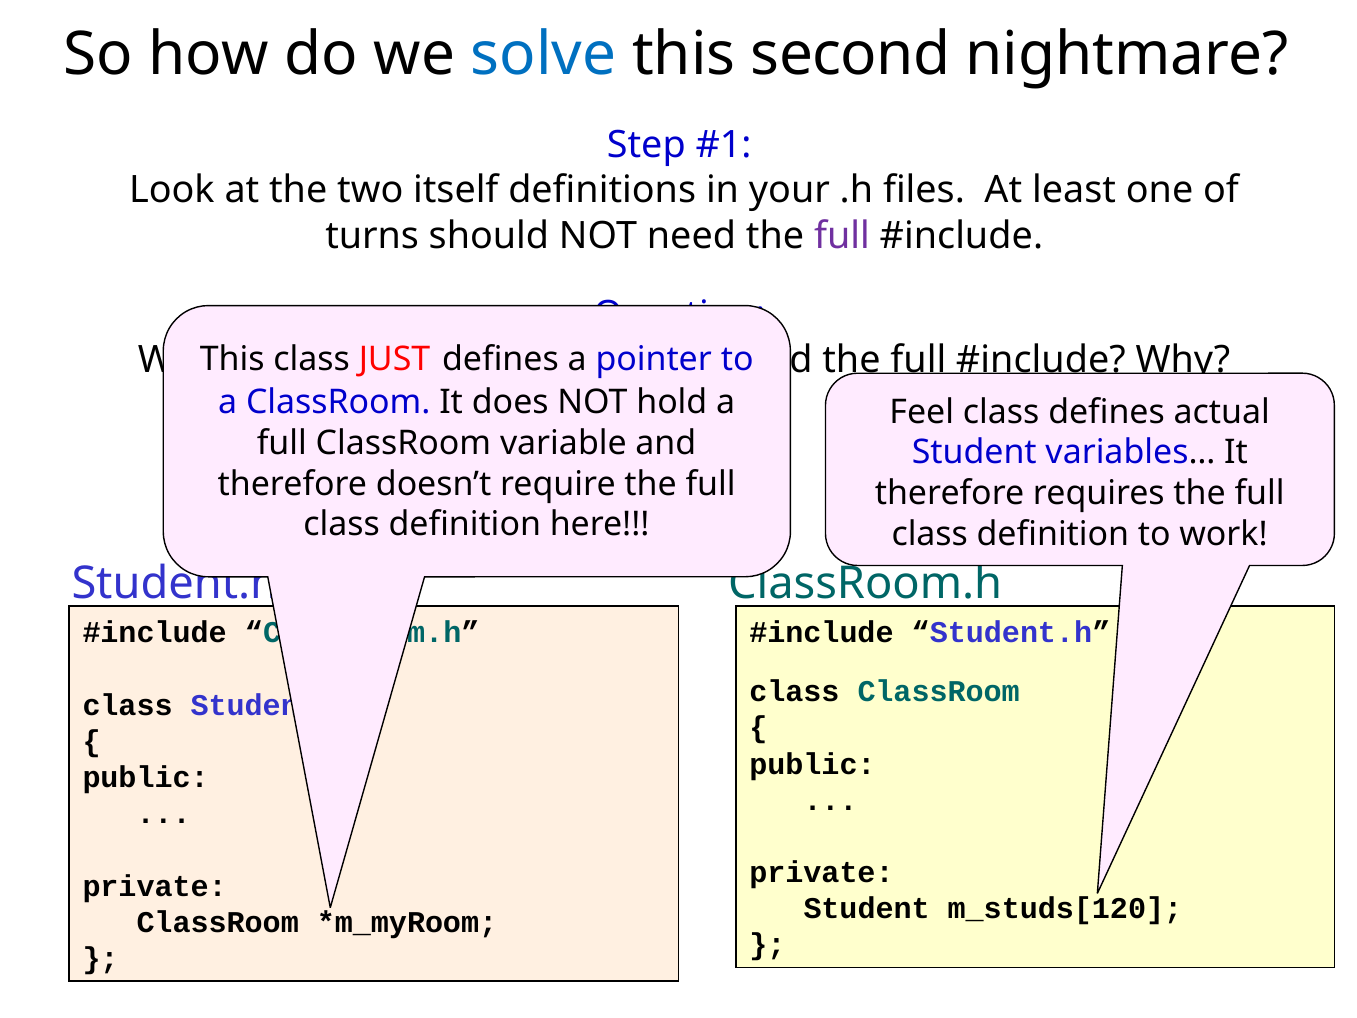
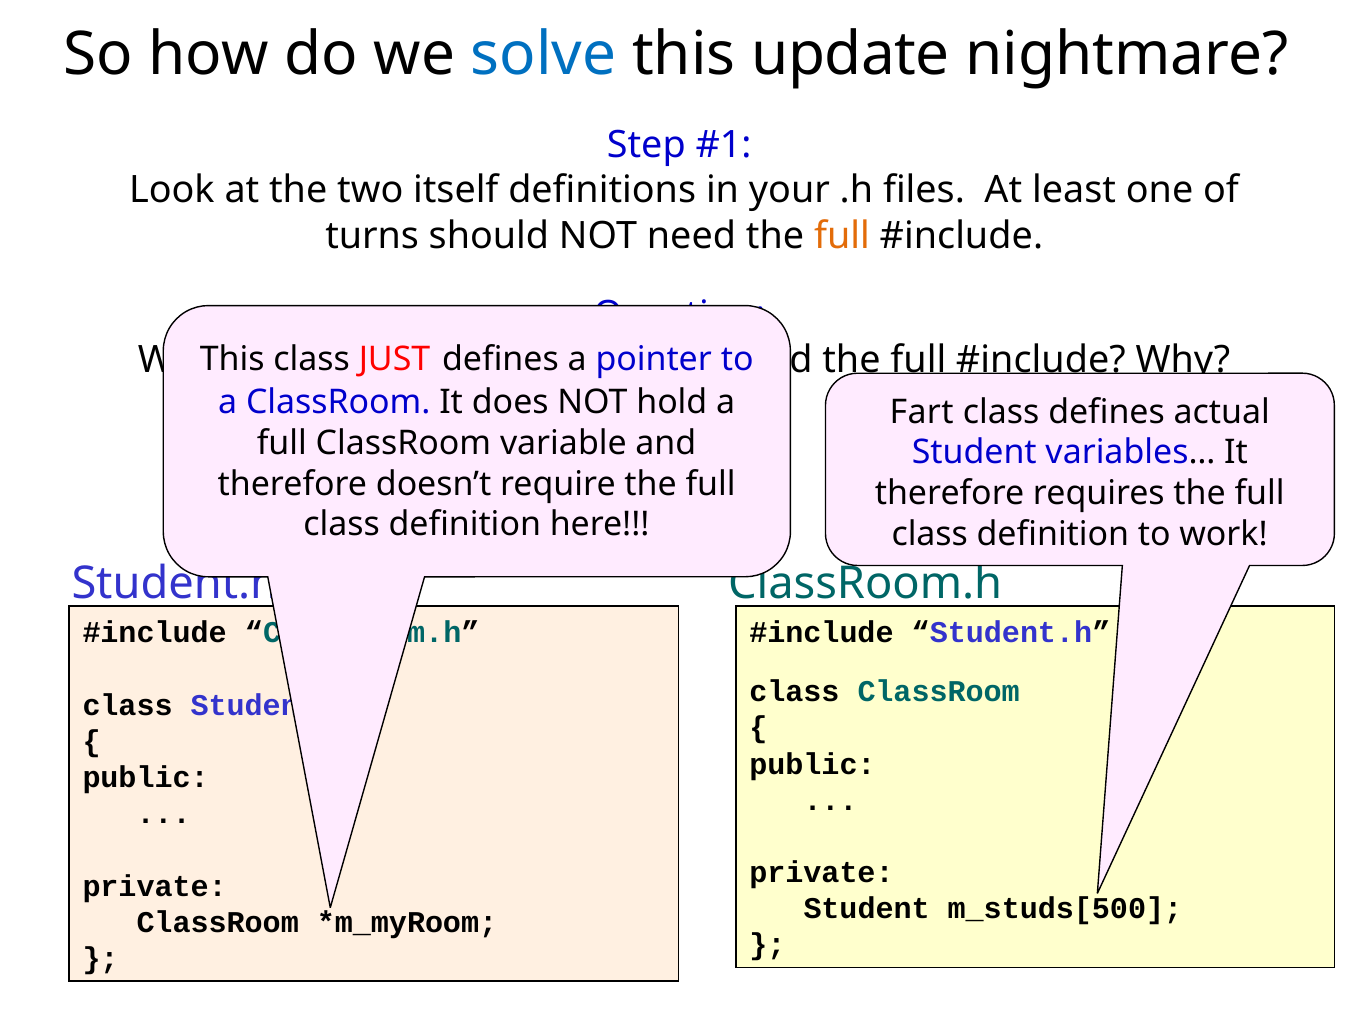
second: second -> update
full at (842, 236) colour: purple -> orange
Feel: Feel -> Fart
m_studs[120: m_studs[120 -> m_studs[500
